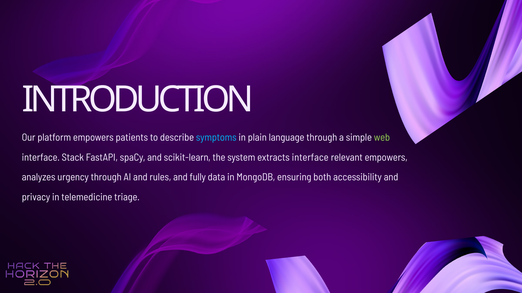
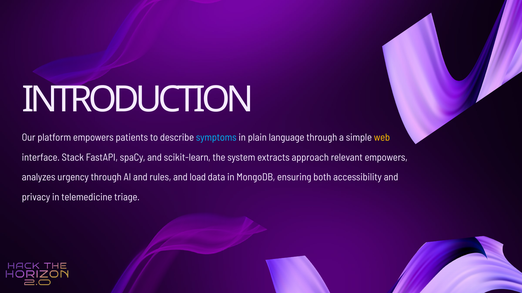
web colour: light green -> yellow
extracts interface: interface -> approach
fully: fully -> load
